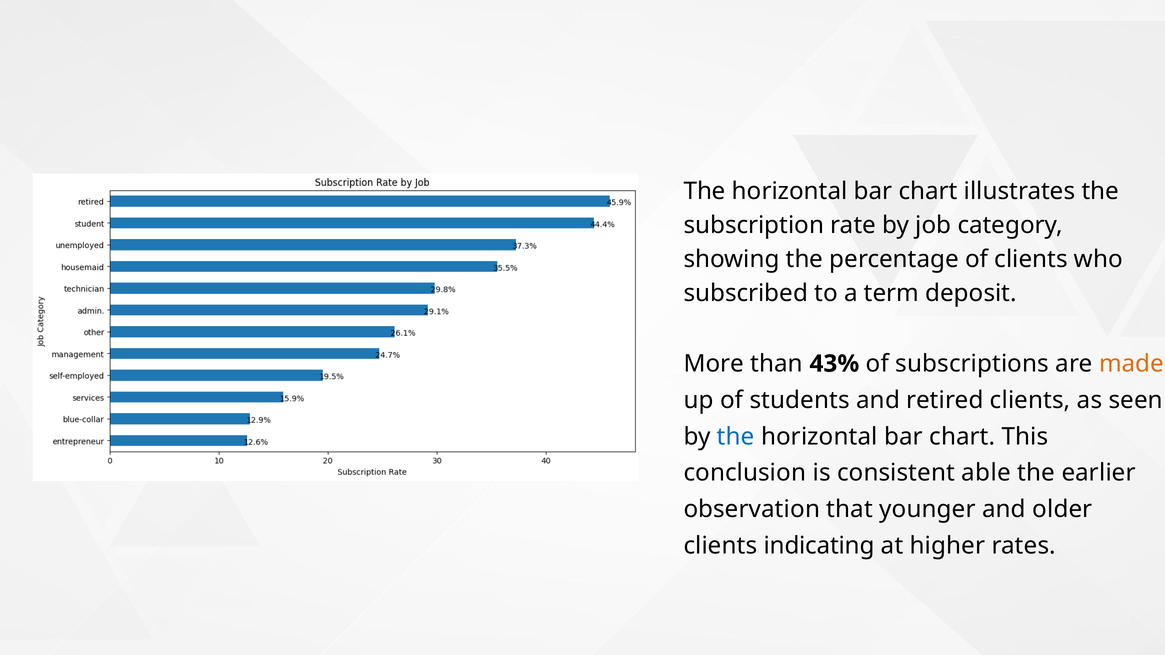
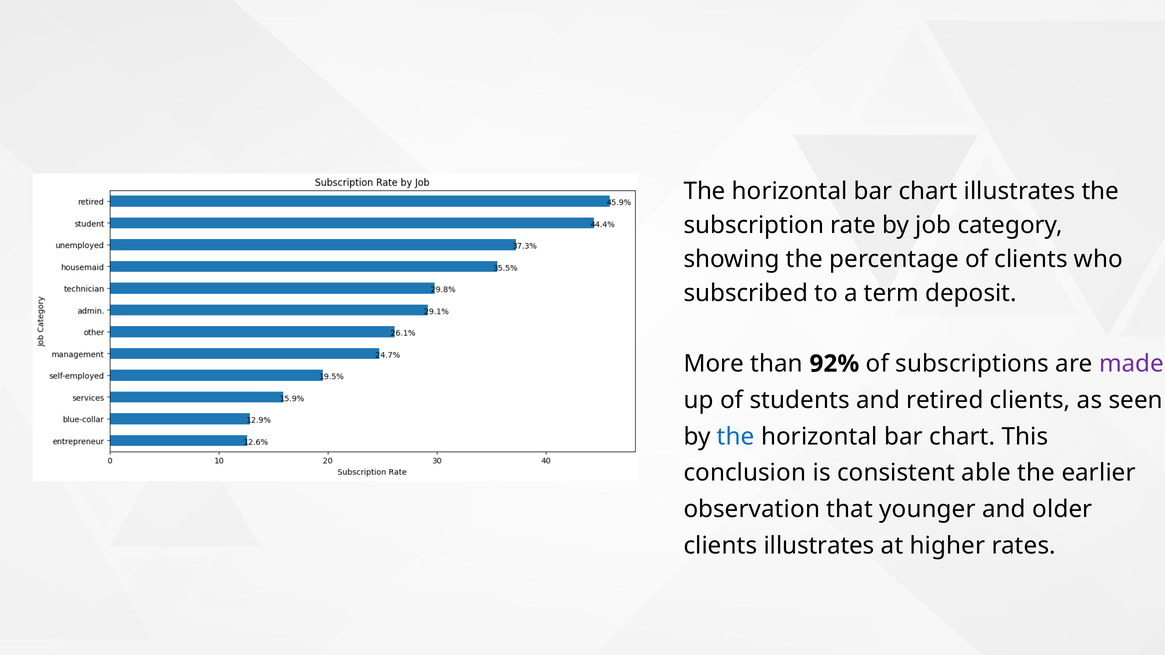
43%: 43% -> 92%
made colour: orange -> purple
clients indicating: indicating -> illustrates
